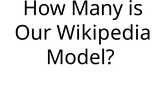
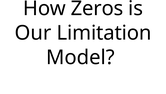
Many: Many -> Zeros
Wikipedia: Wikipedia -> Limitation
